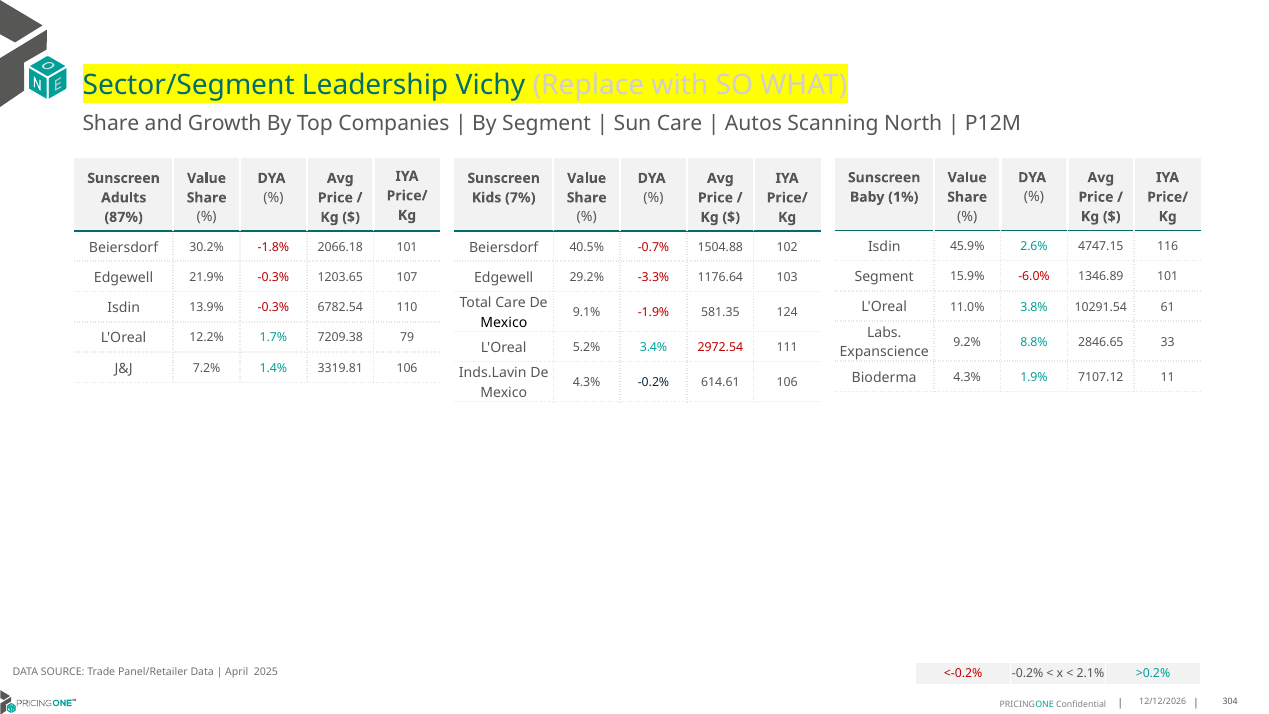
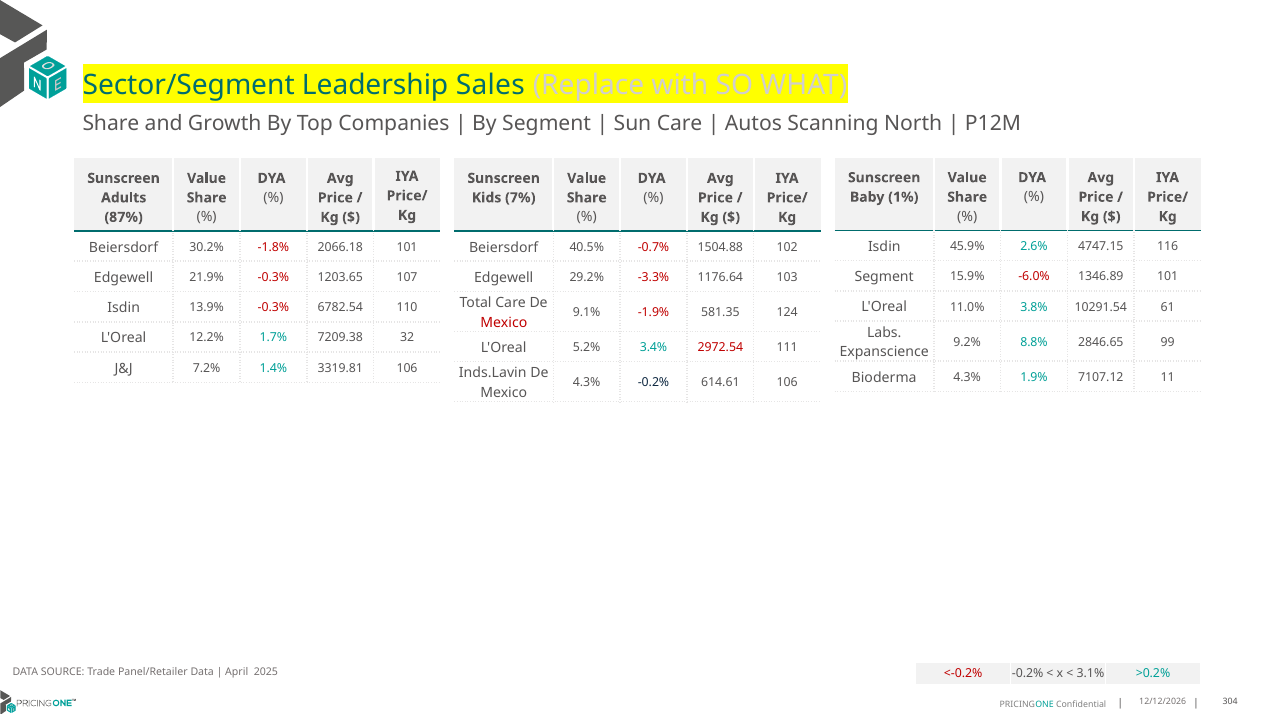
Vichy: Vichy -> Sales
Mexico at (504, 322) colour: black -> red
79: 79 -> 32
33: 33 -> 99
2.1%: 2.1% -> 3.1%
